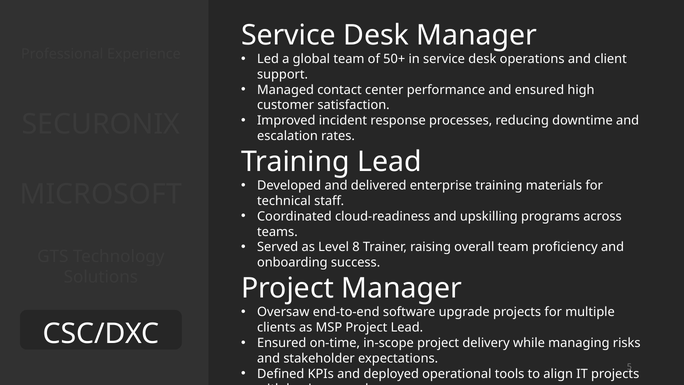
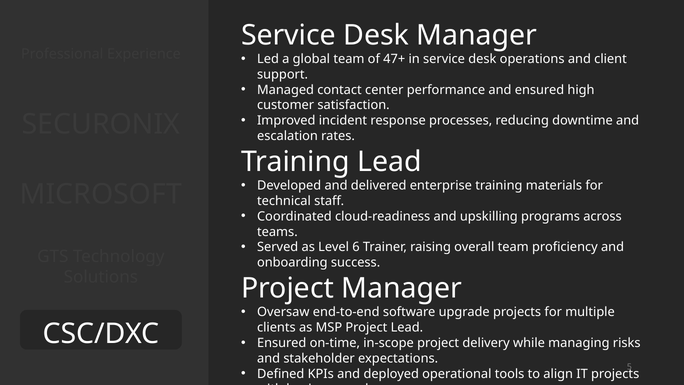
50+: 50+ -> 47+
8: 8 -> 6
